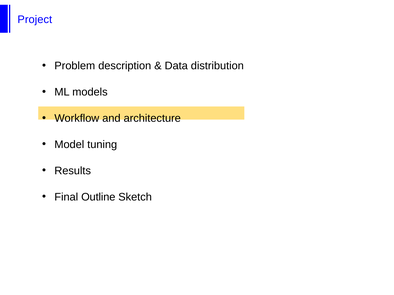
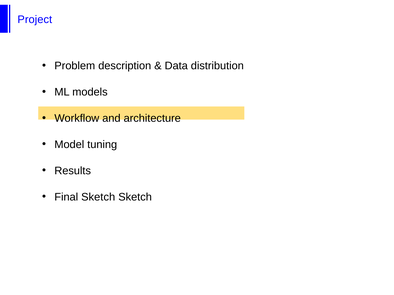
Final Outline: Outline -> Sketch
